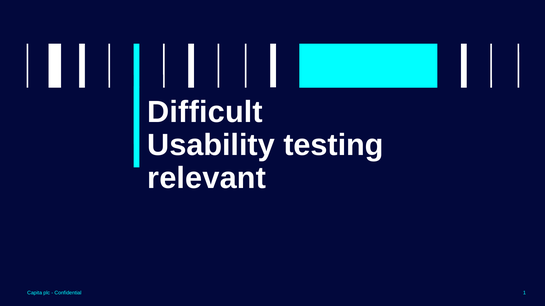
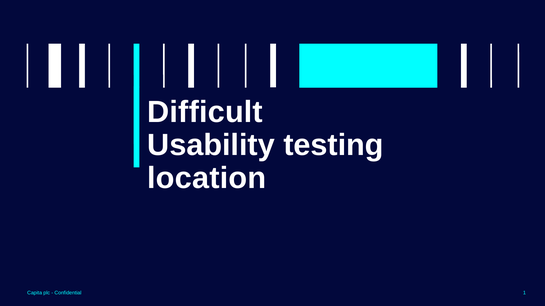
relevant: relevant -> location
